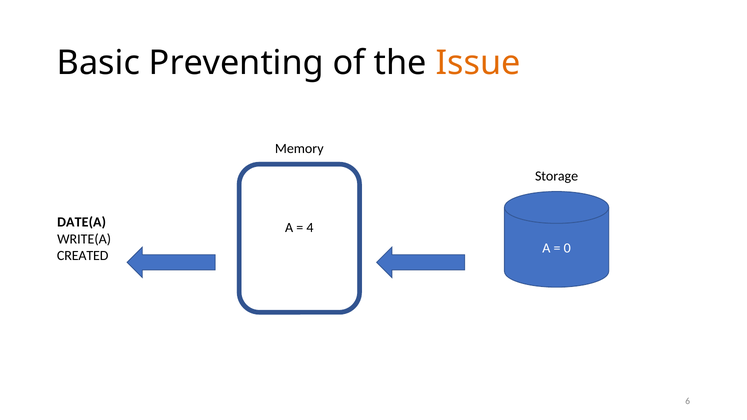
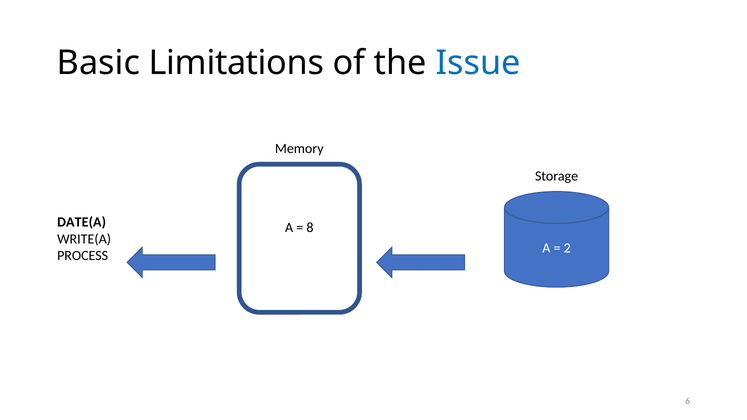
Preventing: Preventing -> Limitations
Issue colour: orange -> blue
4: 4 -> 8
0: 0 -> 2
CREATED: CREATED -> PROCESS
